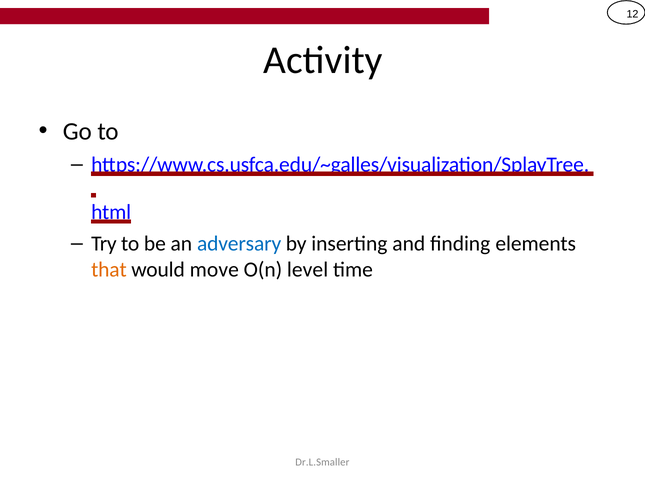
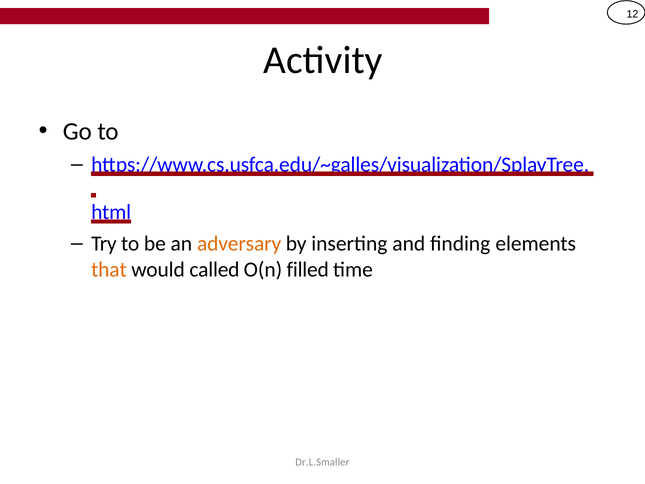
adversary colour: blue -> orange
move: move -> called
level: level -> filled
